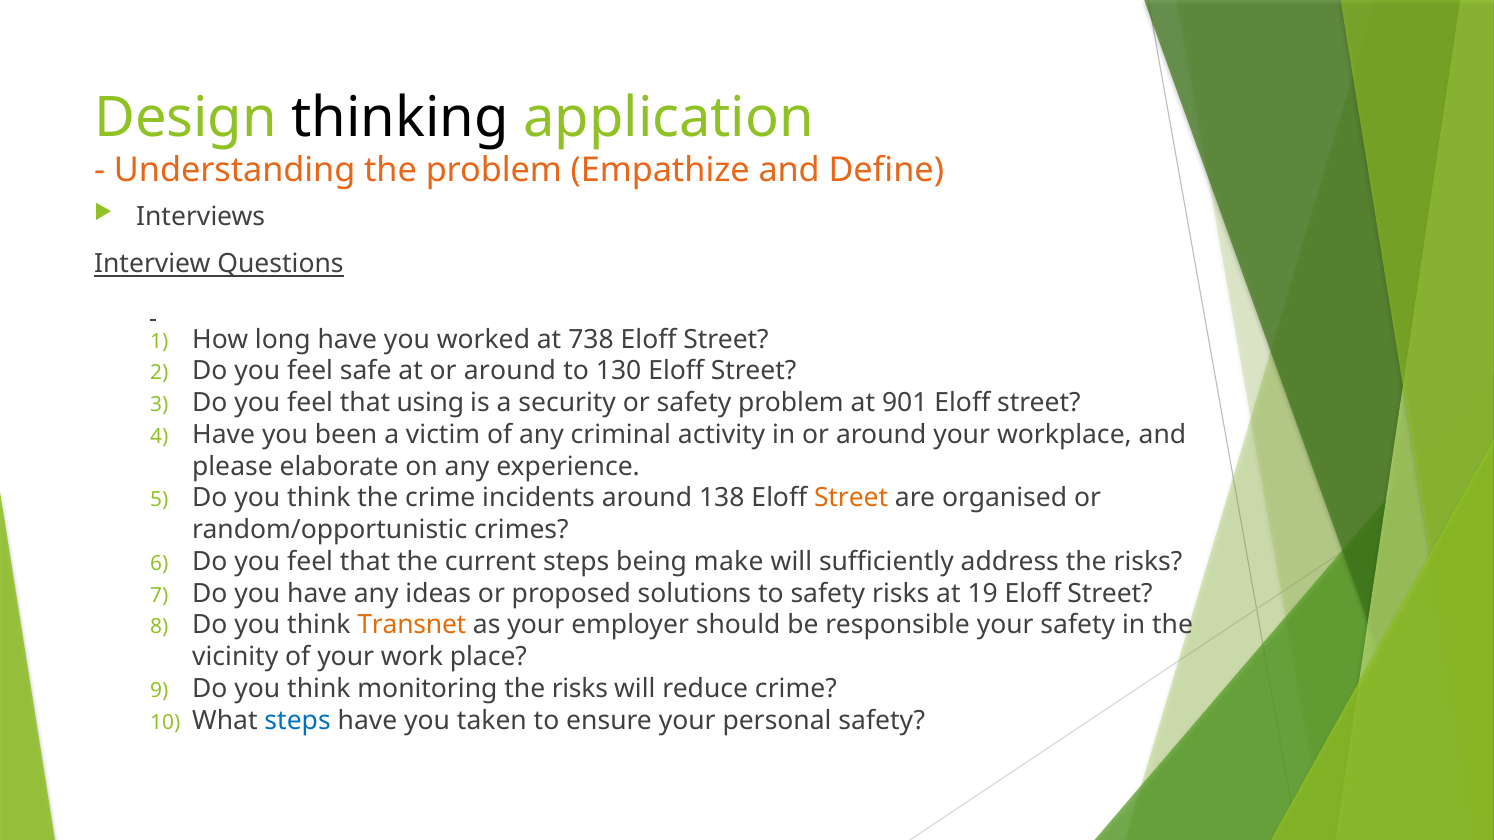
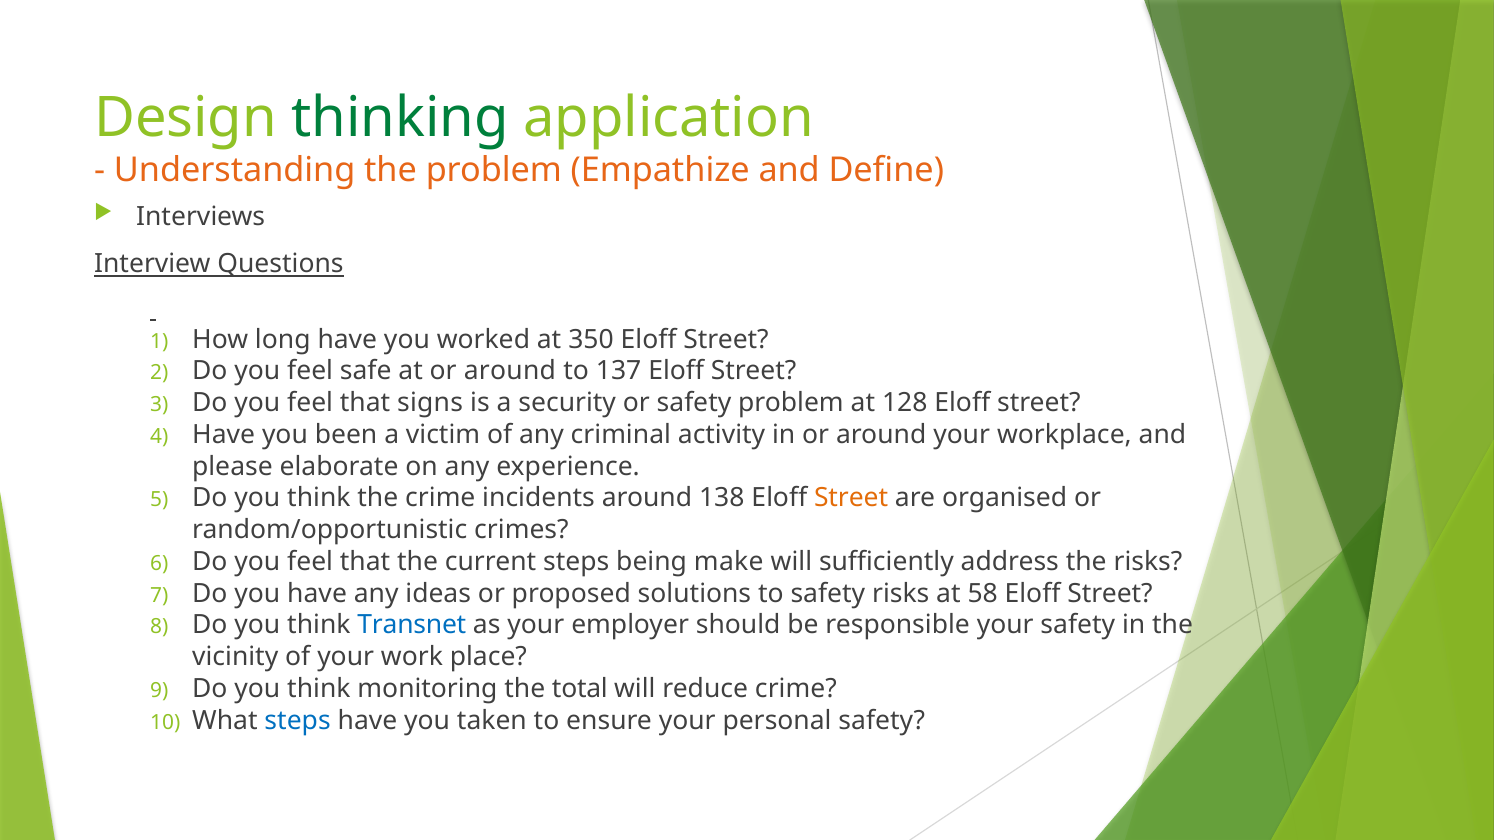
thinking colour: black -> green
738: 738 -> 350
130: 130 -> 137
using: using -> signs
901: 901 -> 128
19: 19 -> 58
Transnet colour: orange -> blue
monitoring the risks: risks -> total
